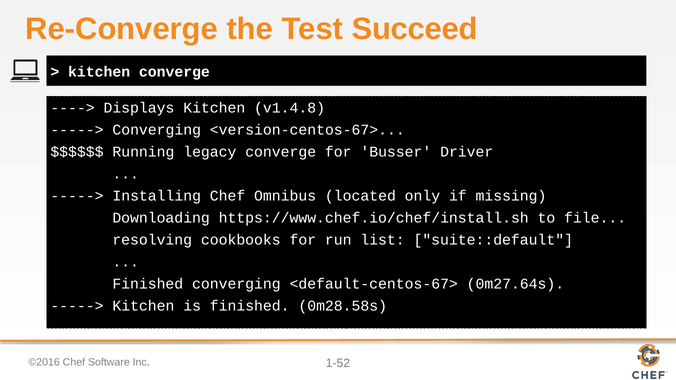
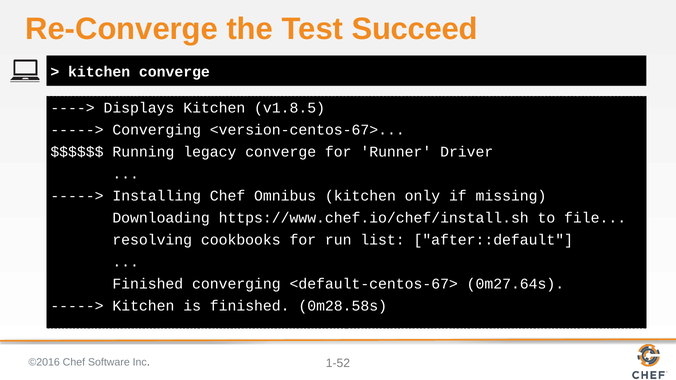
v1.4.8: v1.4.8 -> v1.8.5
Busser: Busser -> Runner
Omnibus located: located -> kitchen
suite::default: suite::default -> after::default
